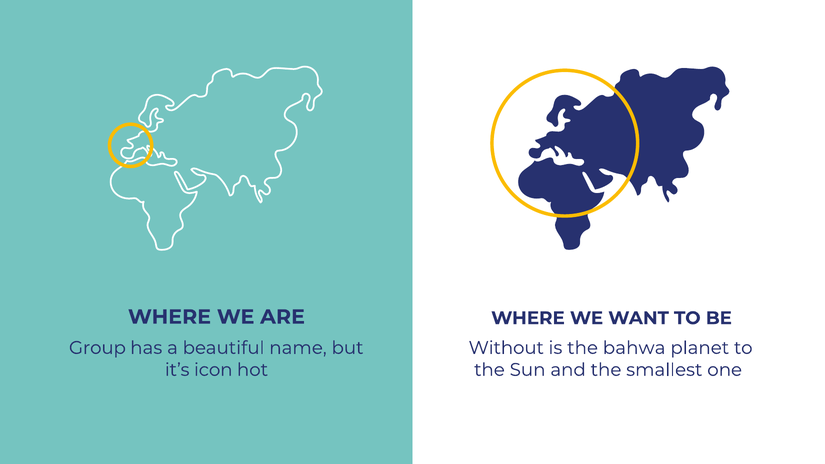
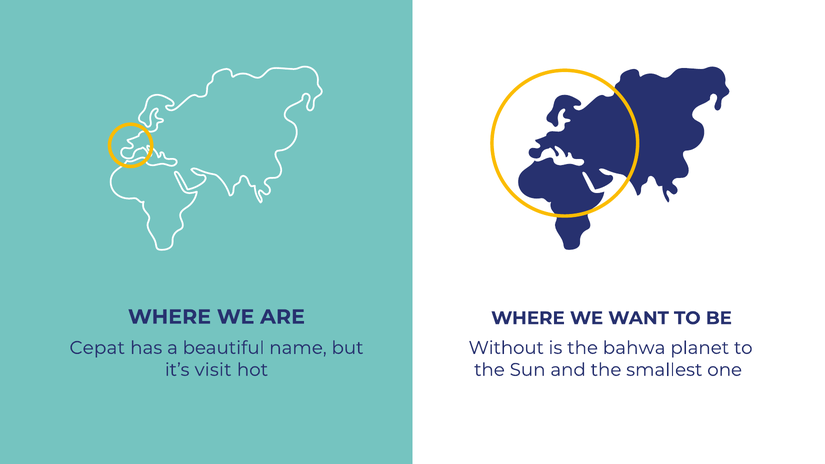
Group: Group -> Cepat
icon: icon -> visit
